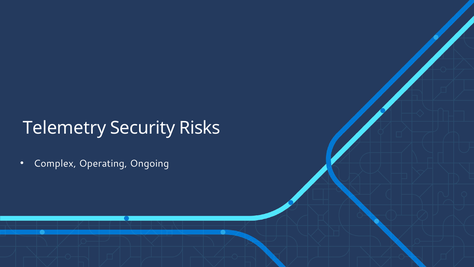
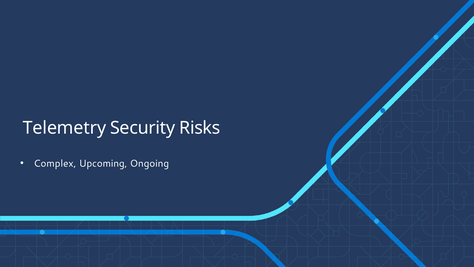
Operating: Operating -> Upcoming
